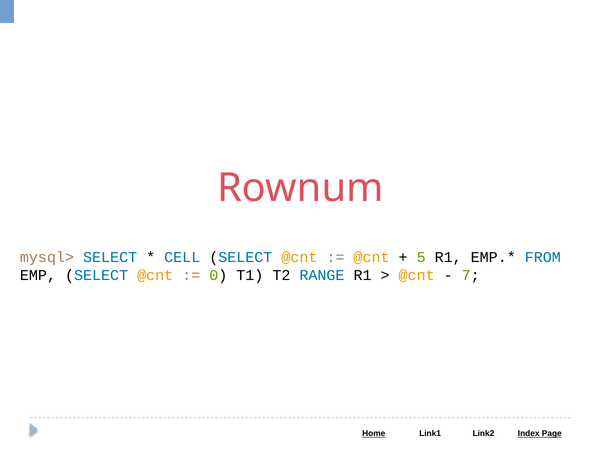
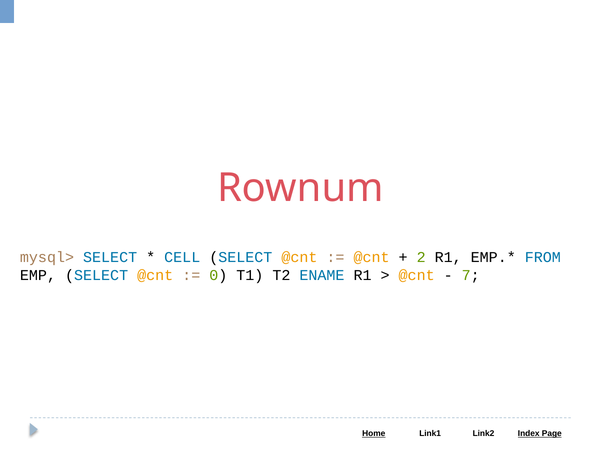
5: 5 -> 2
RANGE: RANGE -> ENAME
